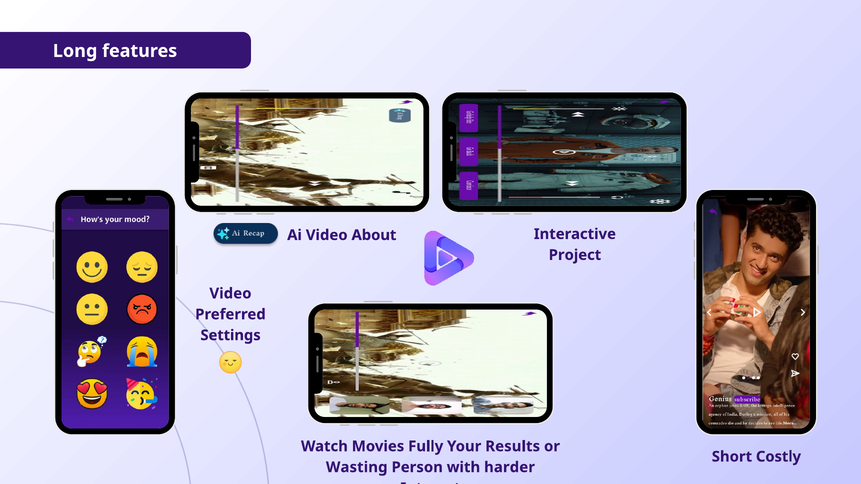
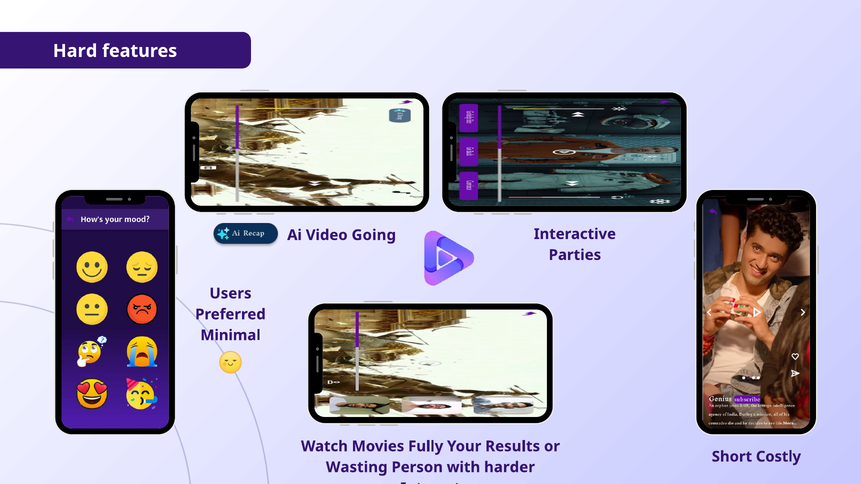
Long: Long -> Hard
About: About -> Going
Project: Project -> Parties
Video at (230, 294): Video -> Users
Settings: Settings -> Minimal
